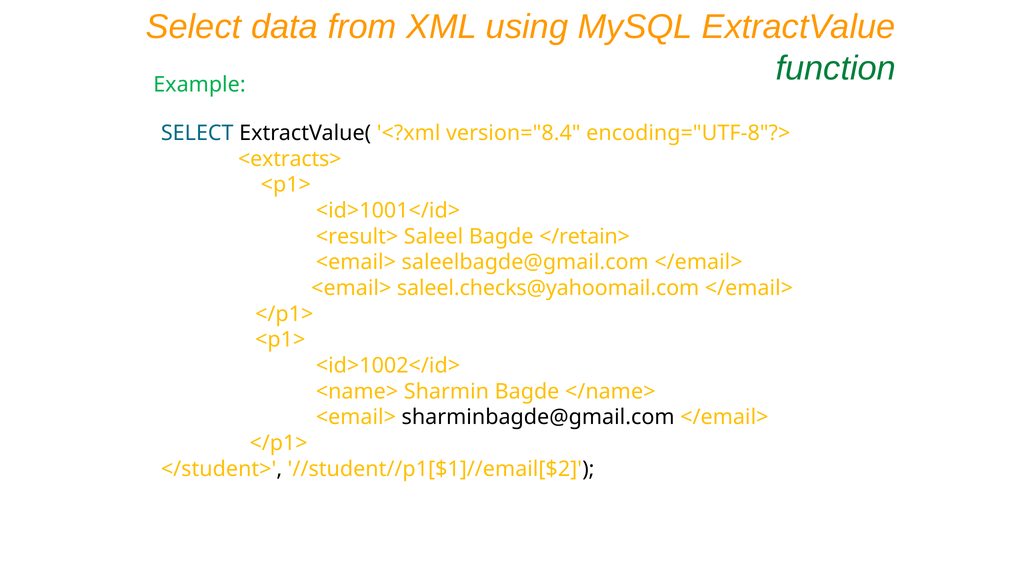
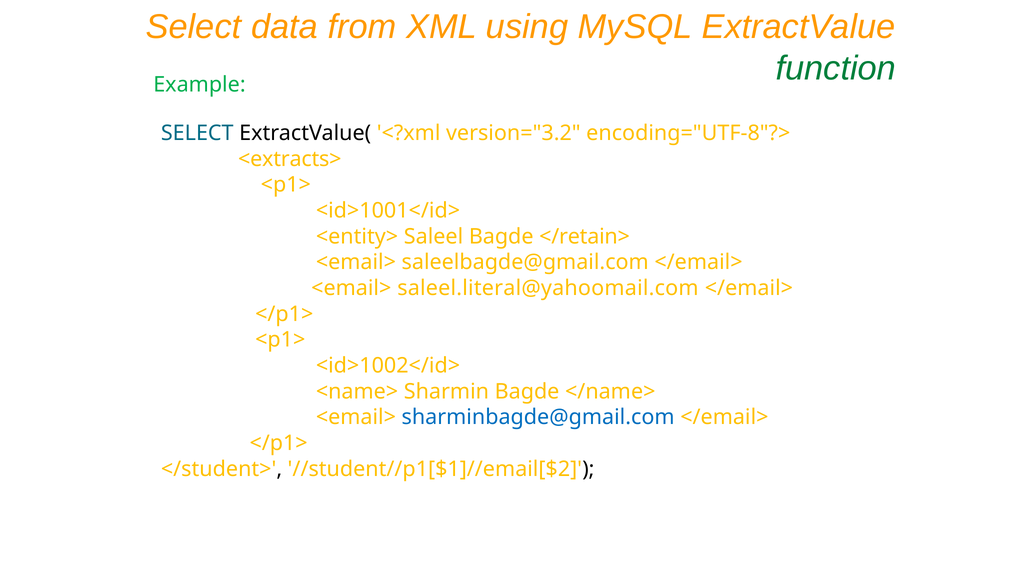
version="8.4: version="8.4 -> version="3.2
<result>: <result> -> <entity>
saleel.checks@yahoomail.com: saleel.checks@yahoomail.com -> saleel.literal@yahoomail.com
sharminbagde@gmail.com colour: black -> blue
